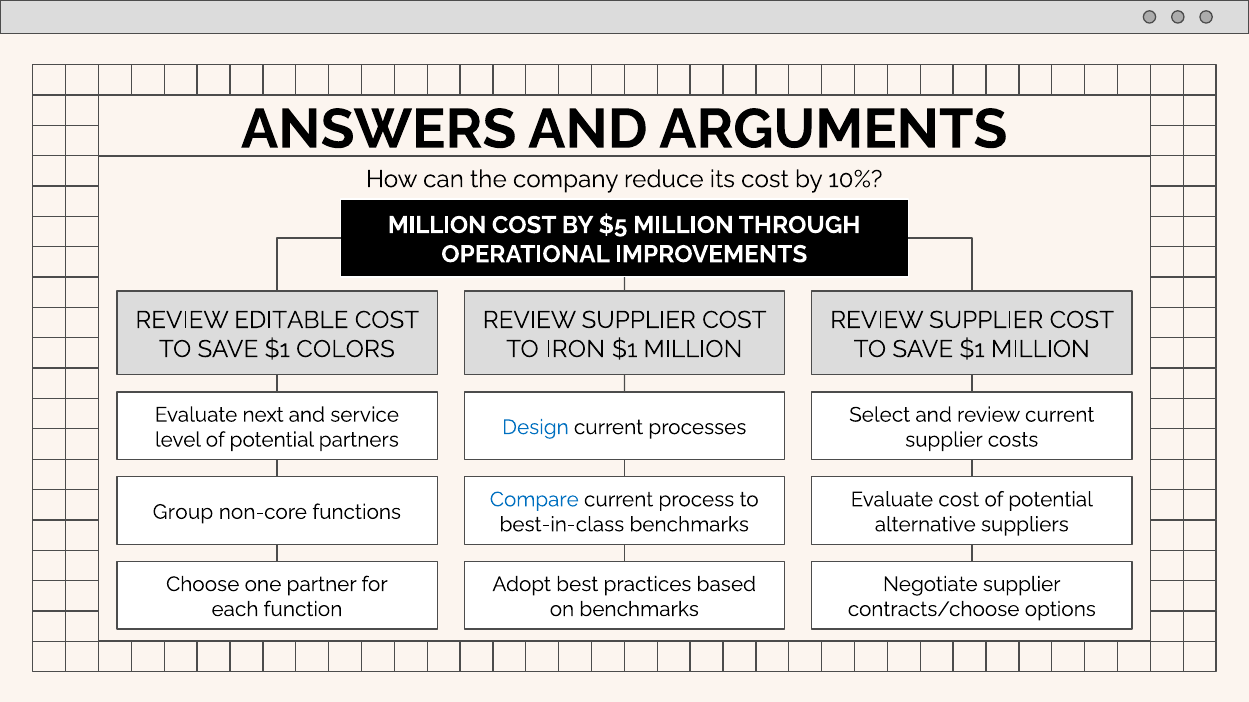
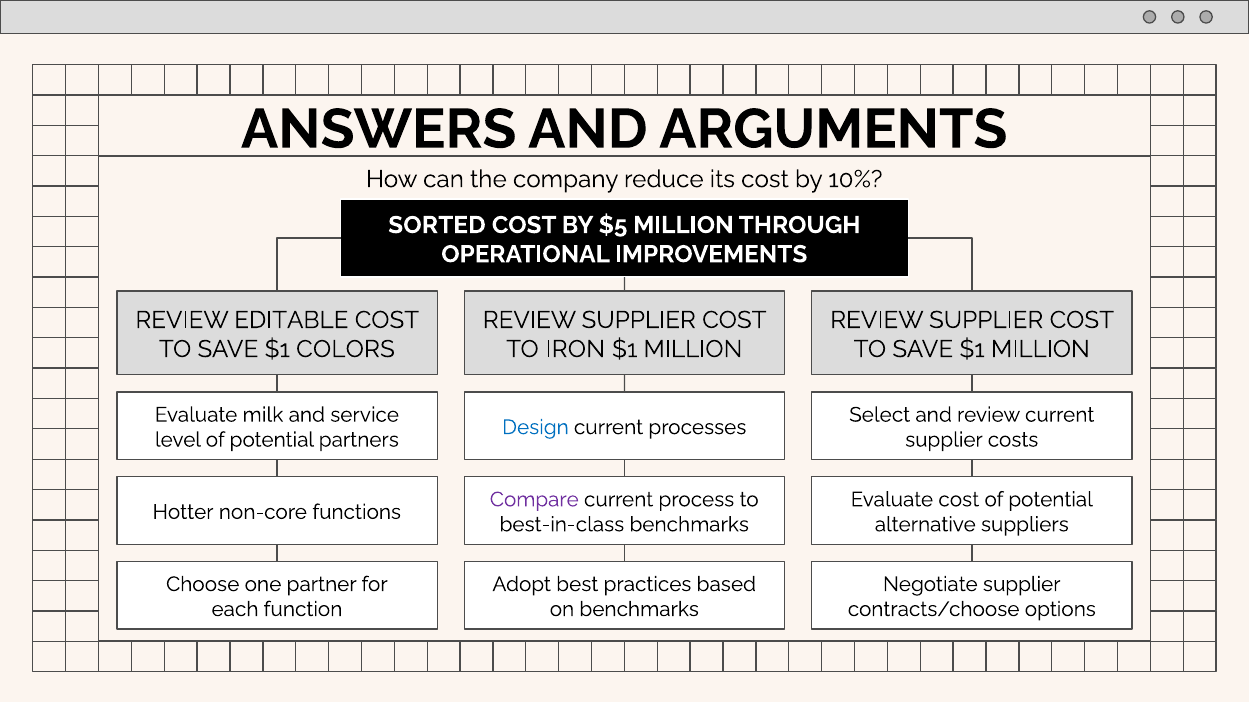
MILLION at (437, 225): MILLION -> SORTED
next: next -> milk
Compare colour: blue -> purple
Group: Group -> Hotter
